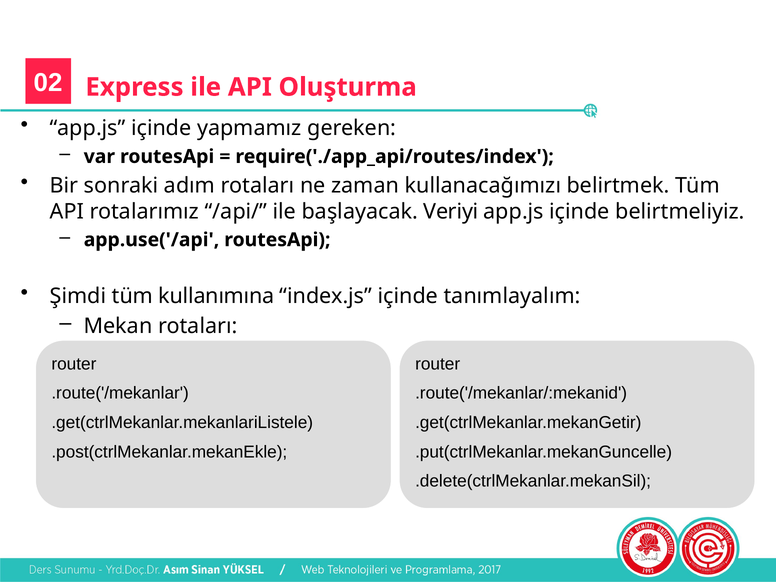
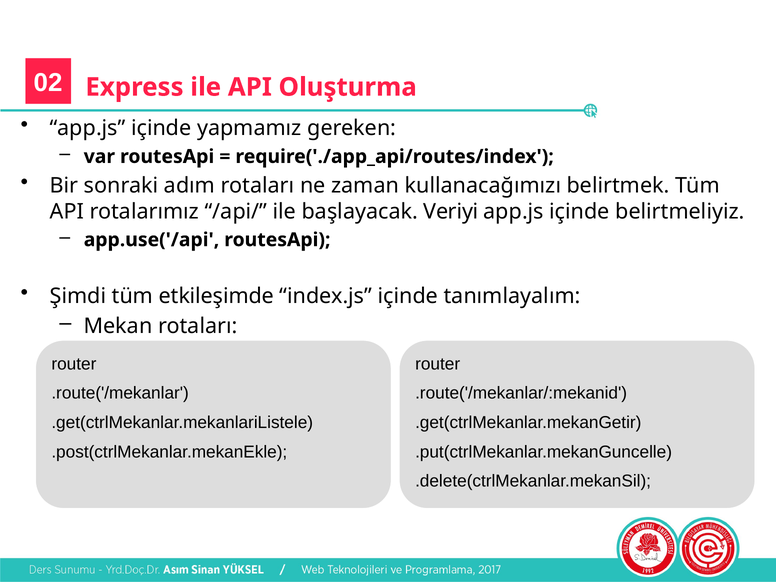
kullanımına: kullanımına -> etkileşimde
